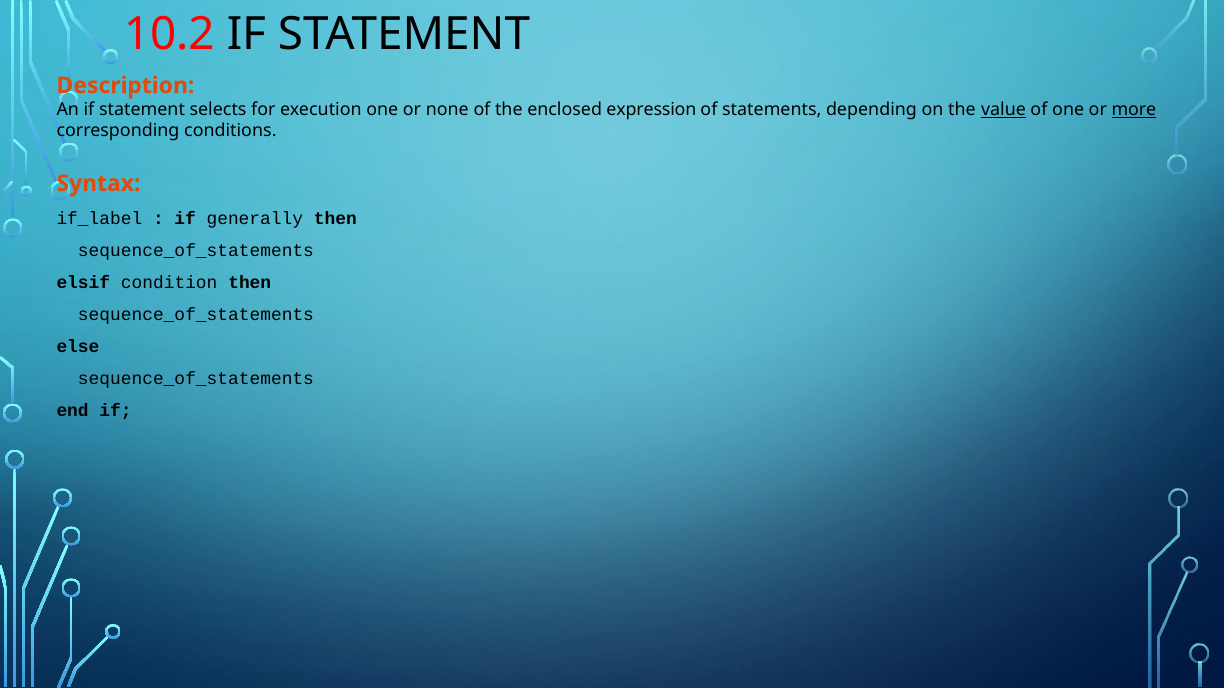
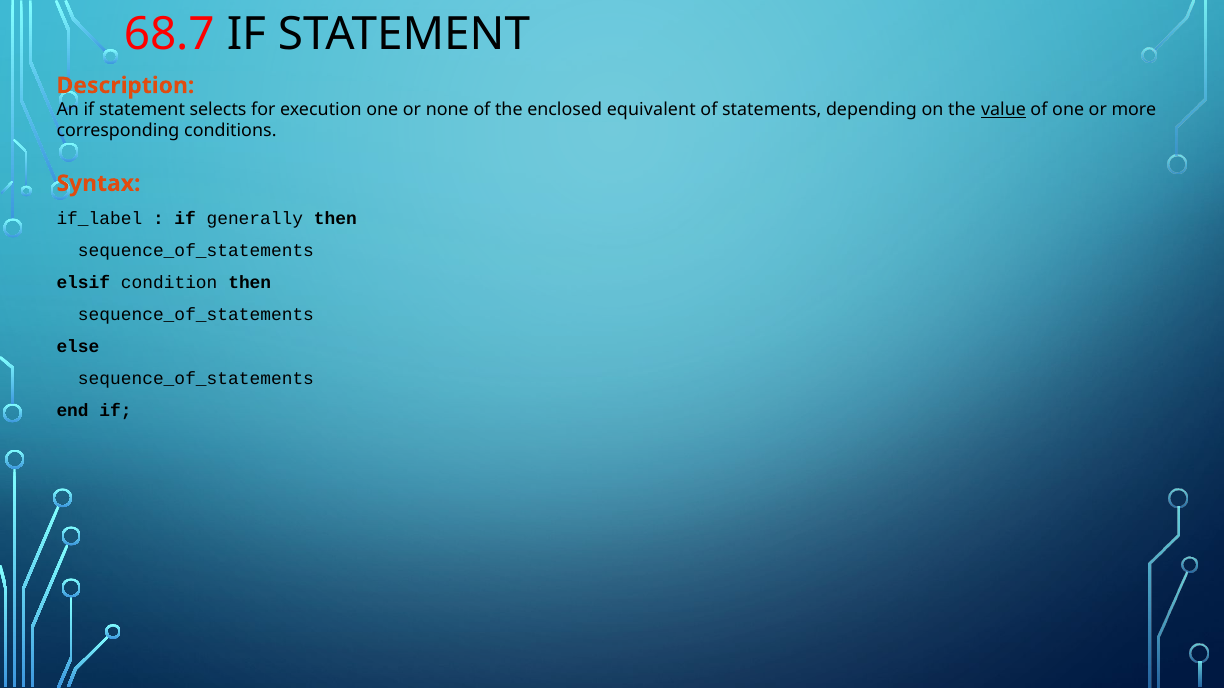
10.2: 10.2 -> 68.7
expression: expression -> equivalent
more underline: present -> none
